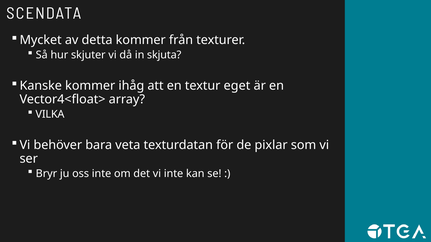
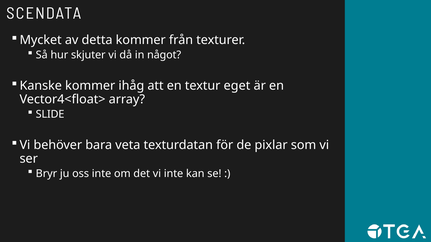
skjuta: skjuta -> något
VILKA: VILKA -> SLIDE
